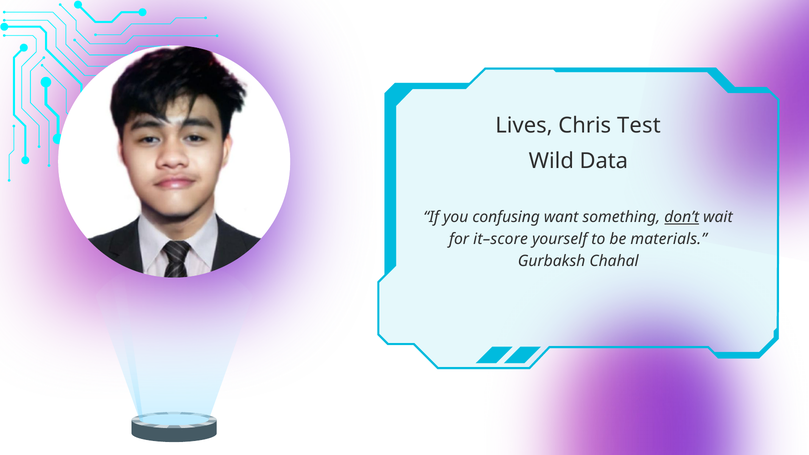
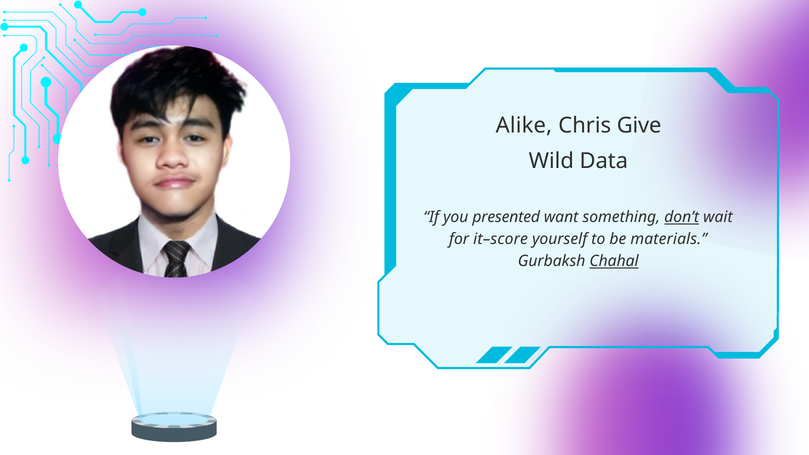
Lives: Lives -> Alike
Test: Test -> Give
confusing: confusing -> presented
Chahal underline: none -> present
